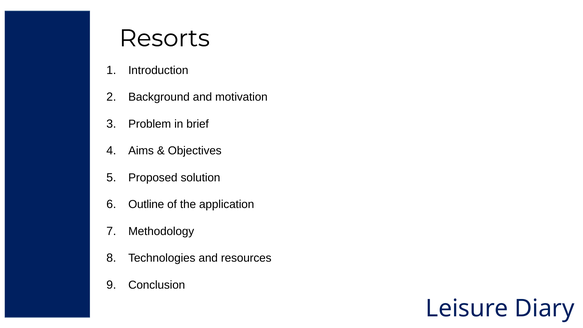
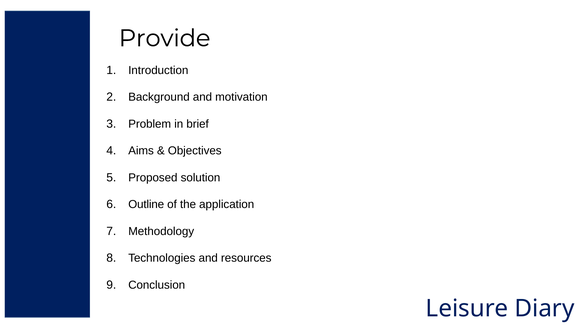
Resorts: Resorts -> Provide
